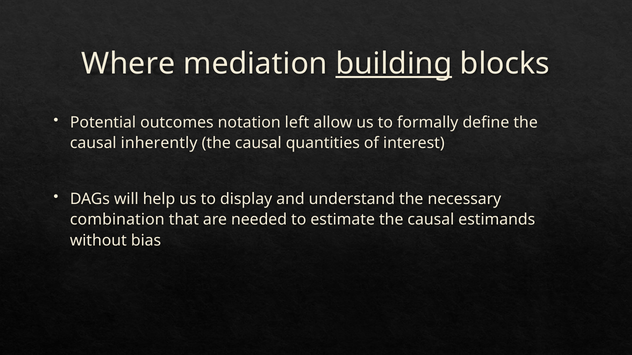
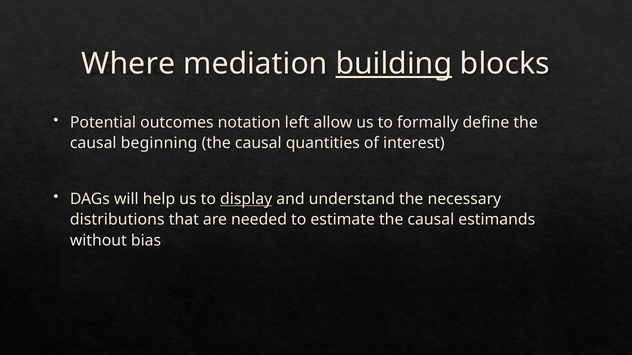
inherently: inherently -> beginning
display underline: none -> present
combination: combination -> distributions
